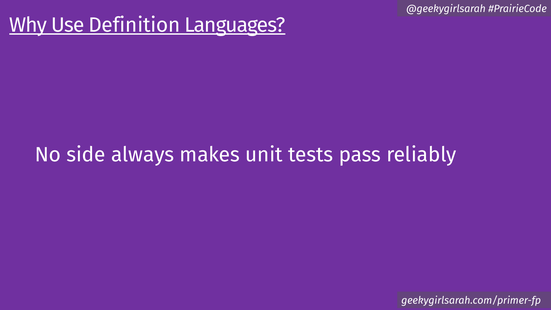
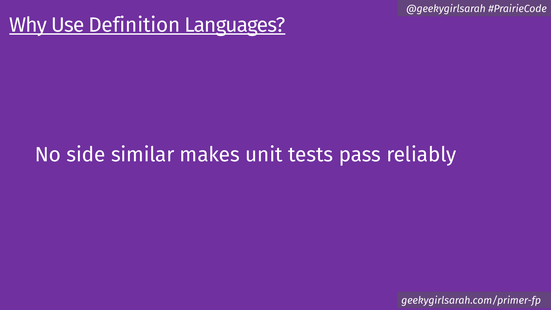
always: always -> similar
